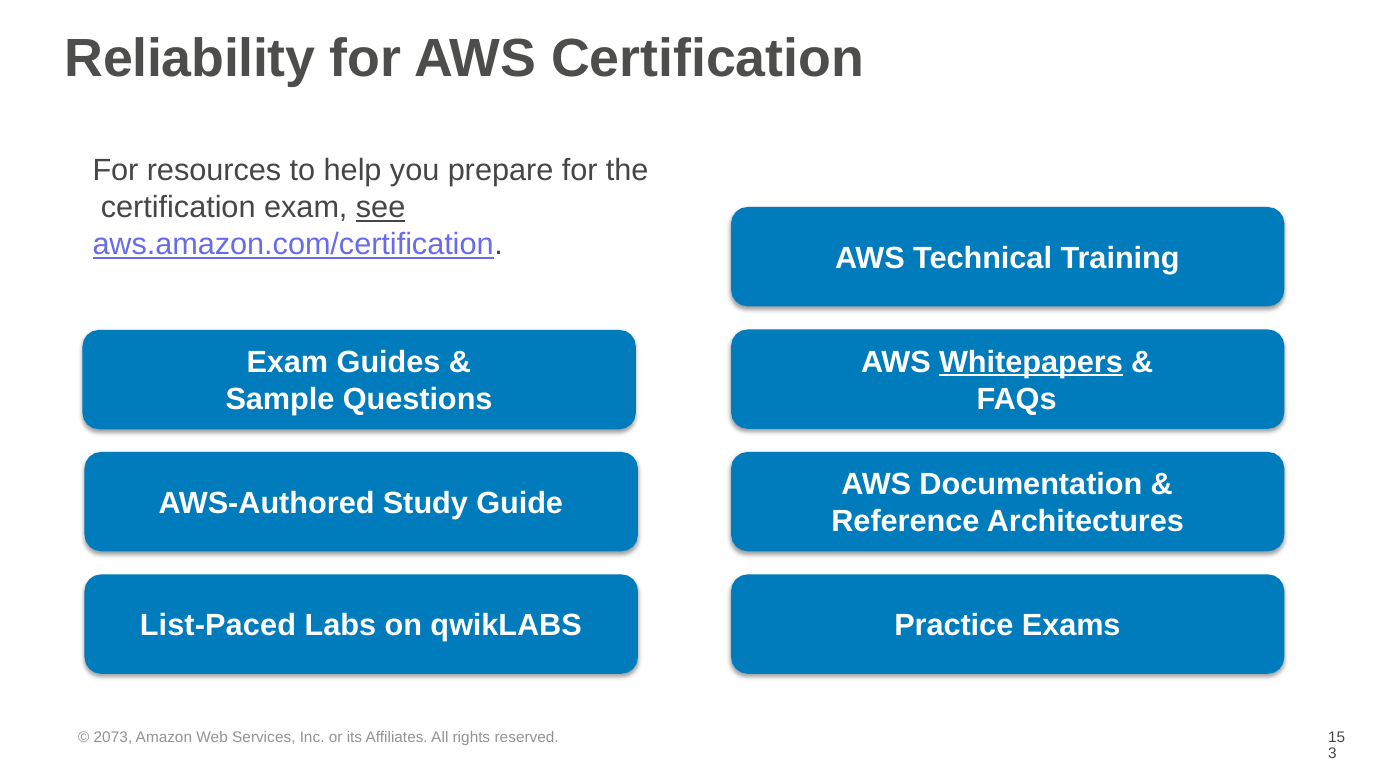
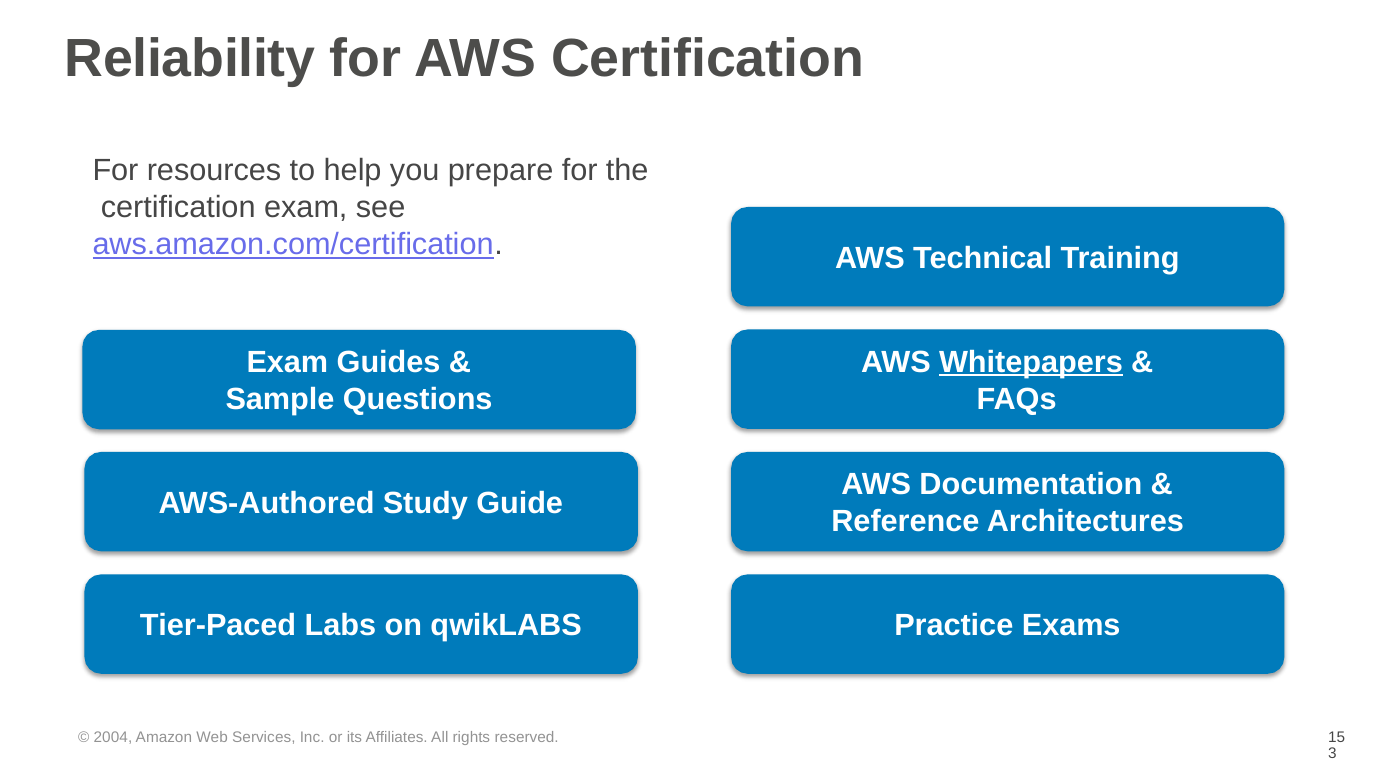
see underline: present -> none
List-Paced: List-Paced -> Tier-Paced
2073: 2073 -> 2004
